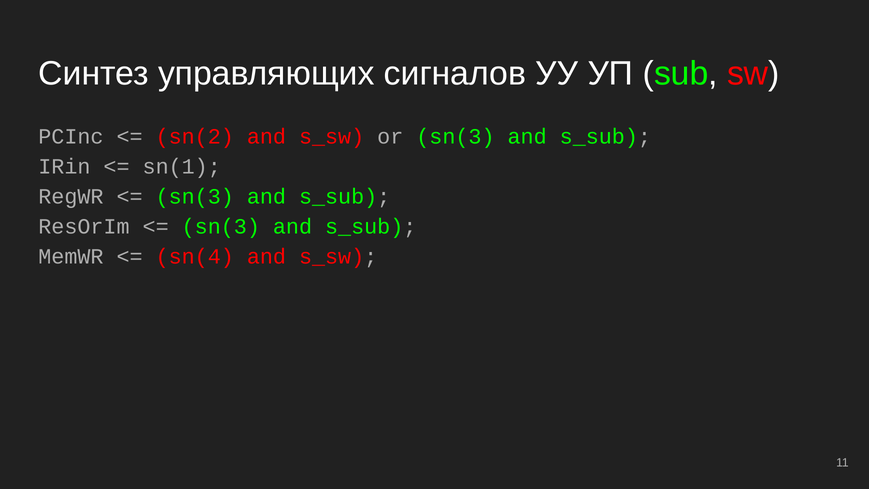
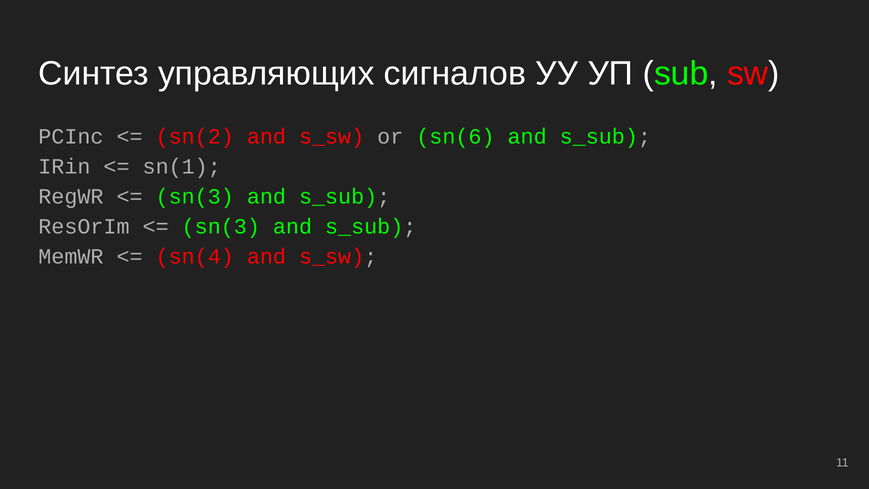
or sn(3: sn(3 -> sn(6
